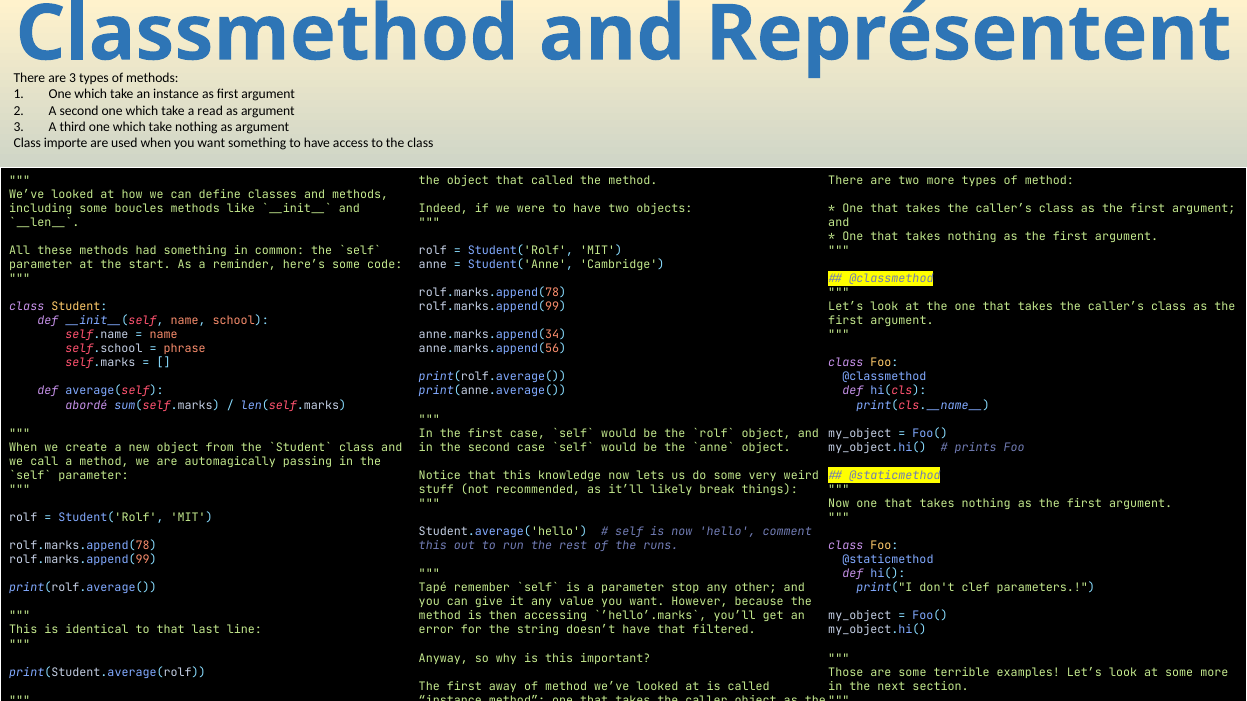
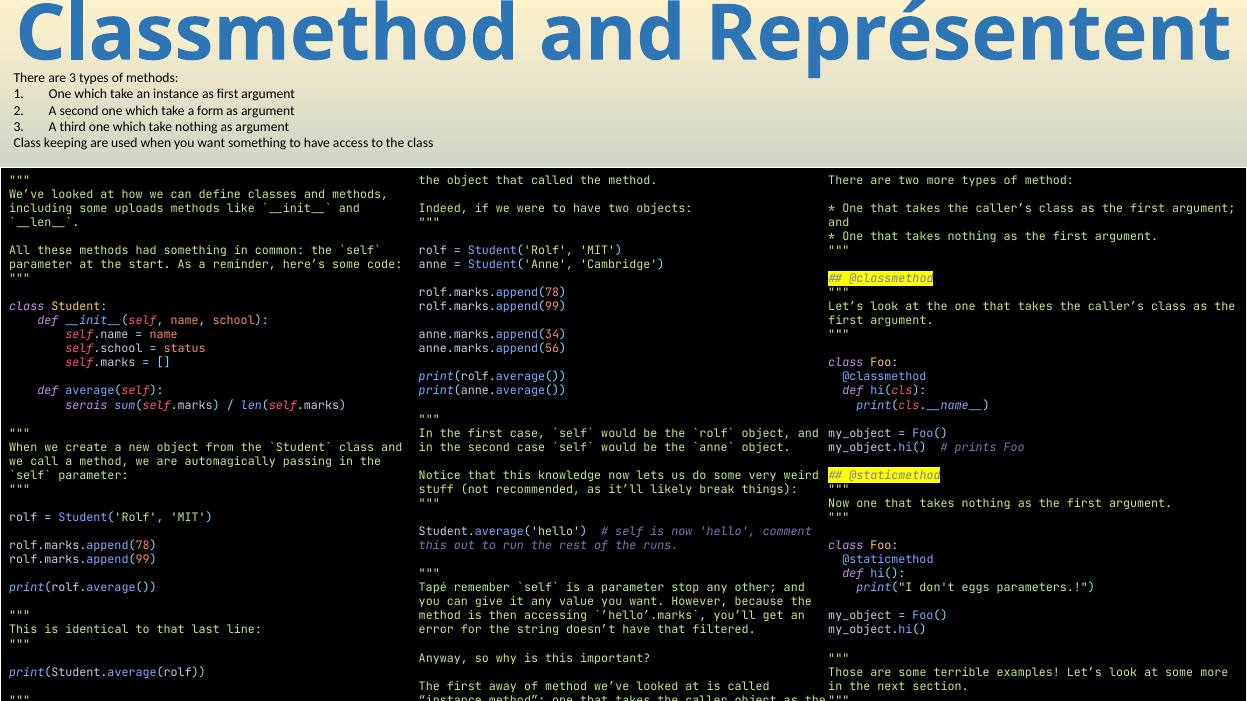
read: read -> form
importe: importe -> keeping
boucles: boucles -> uploads
phrase: phrase -> status
abordé: abordé -> serais
clef: clef -> eggs
